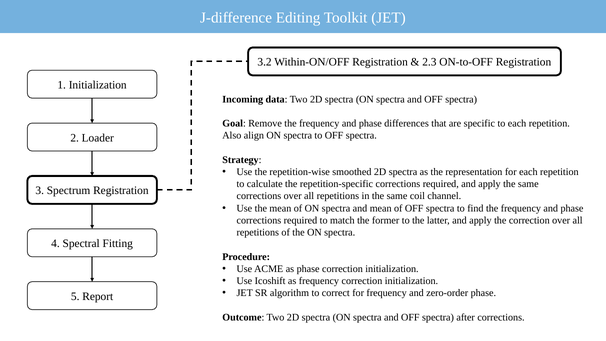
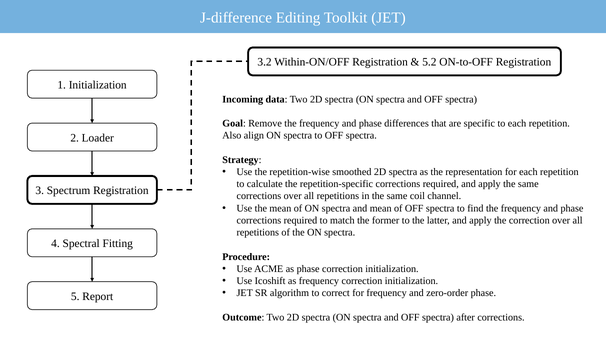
2.3: 2.3 -> 5.2
